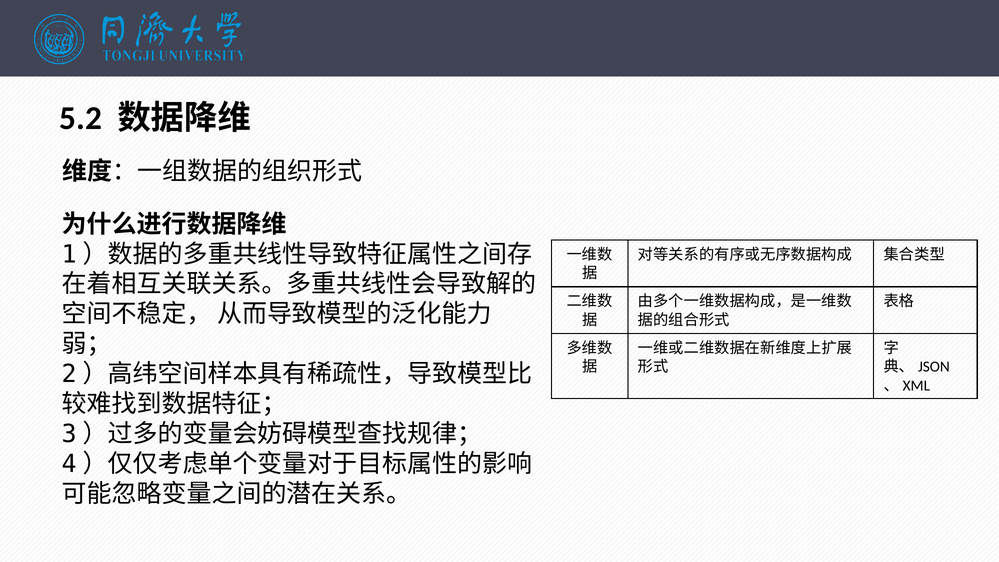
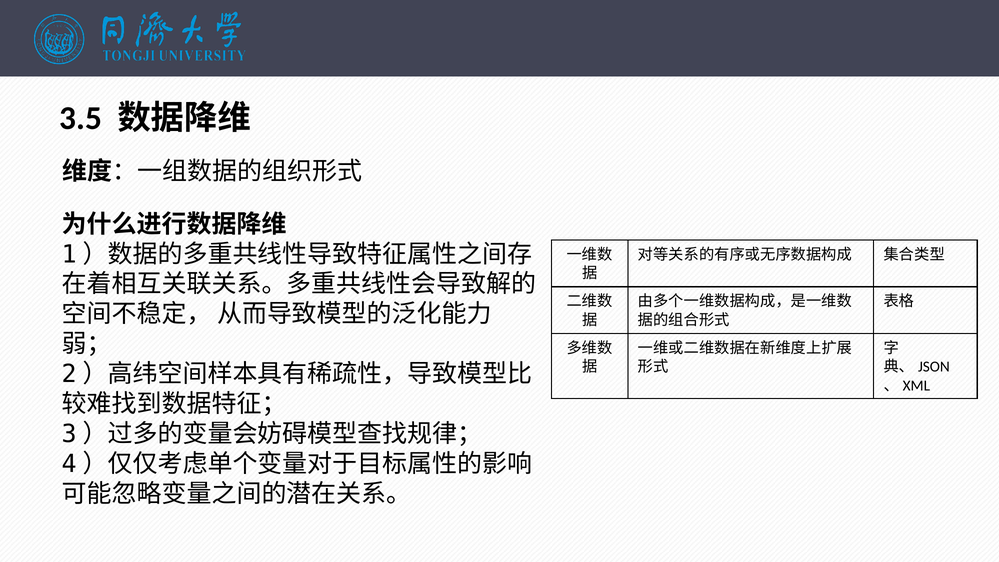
5.2: 5.2 -> 3.5
